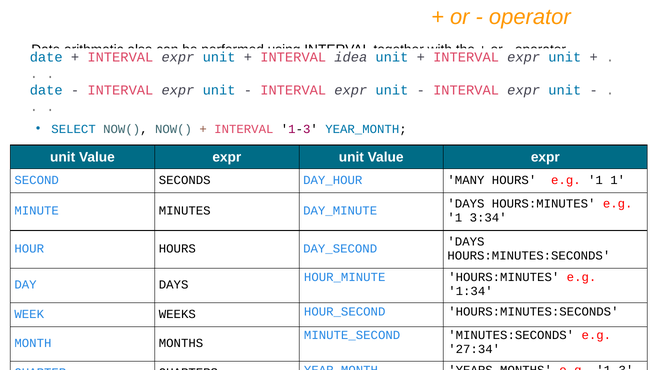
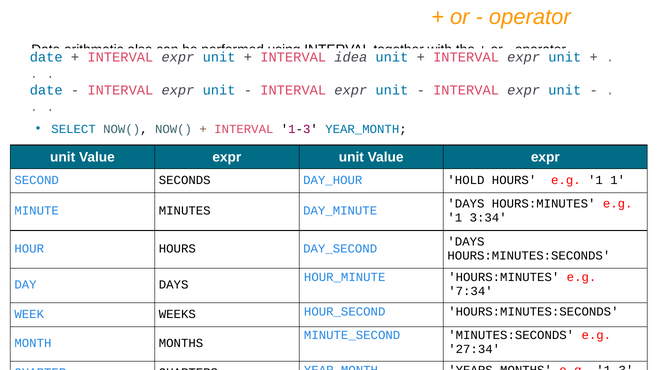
MANY: MANY -> HOLD
1:34: 1:34 -> 7:34
